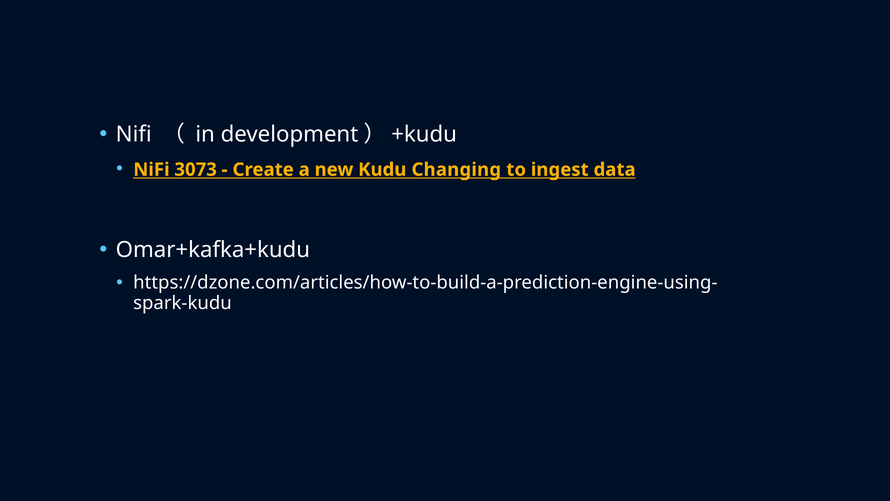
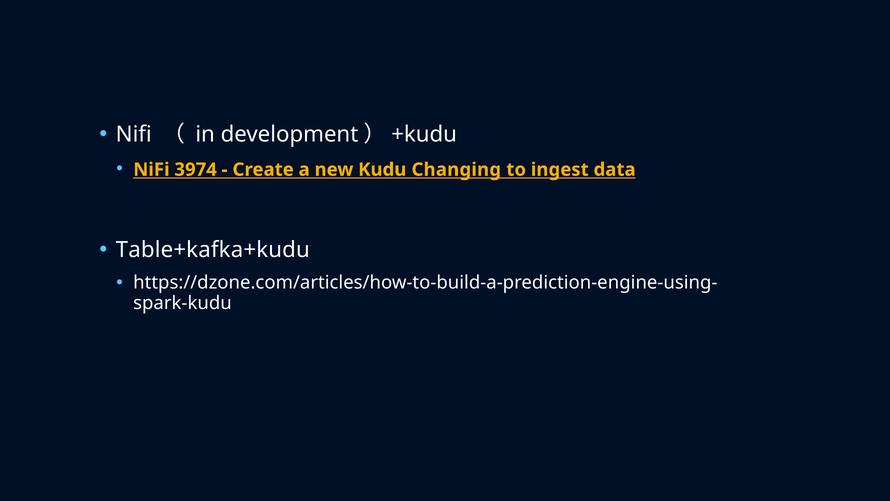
3073: 3073 -> 3974
Omar+kafka+kudu: Omar+kafka+kudu -> Table+kafka+kudu
